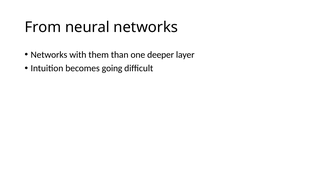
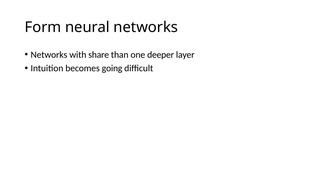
From: From -> Form
them: them -> share
